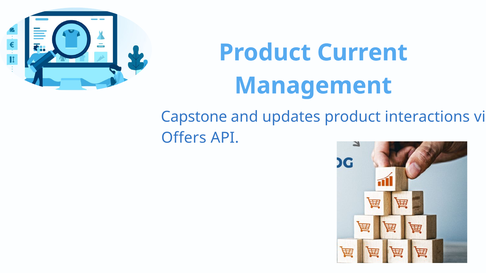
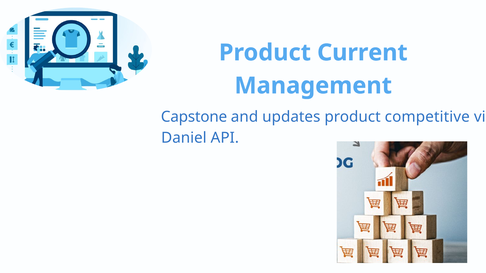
interactions: interactions -> competitive
Offers: Offers -> Daniel
